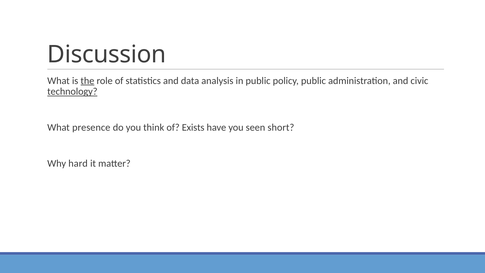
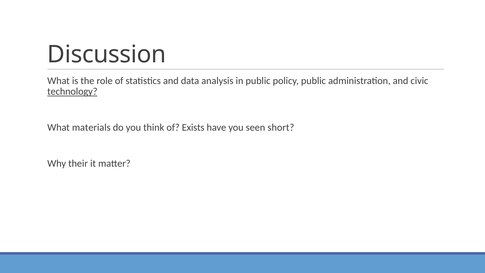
the underline: present -> none
presence: presence -> materials
hard: hard -> their
